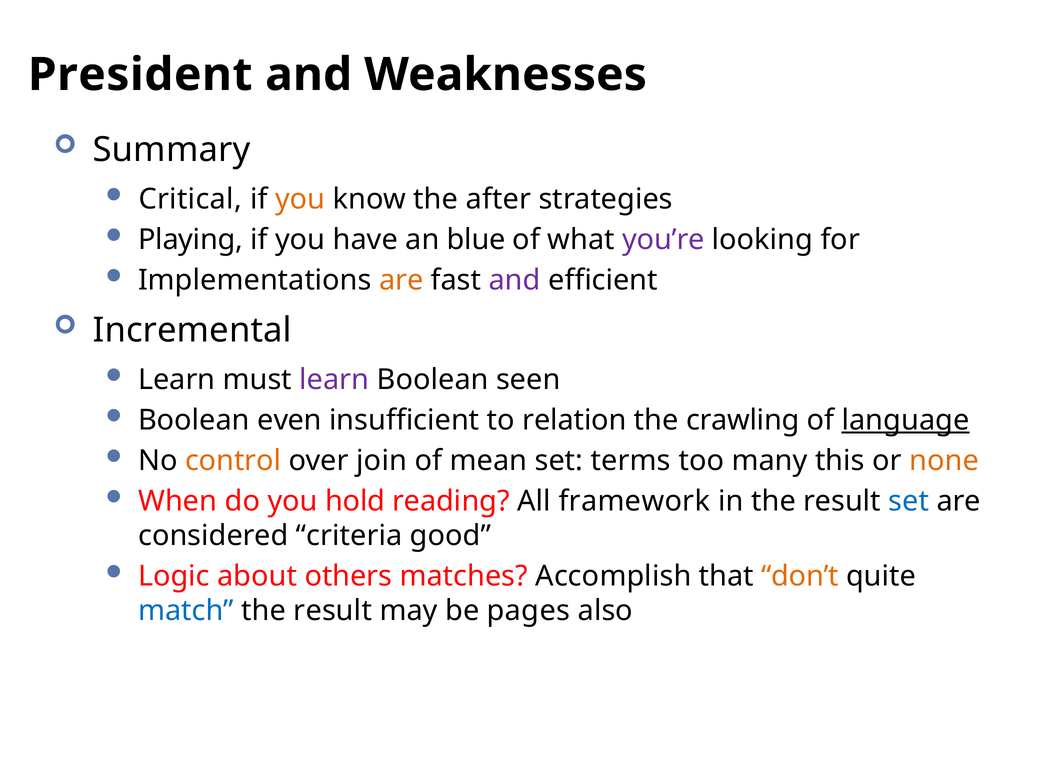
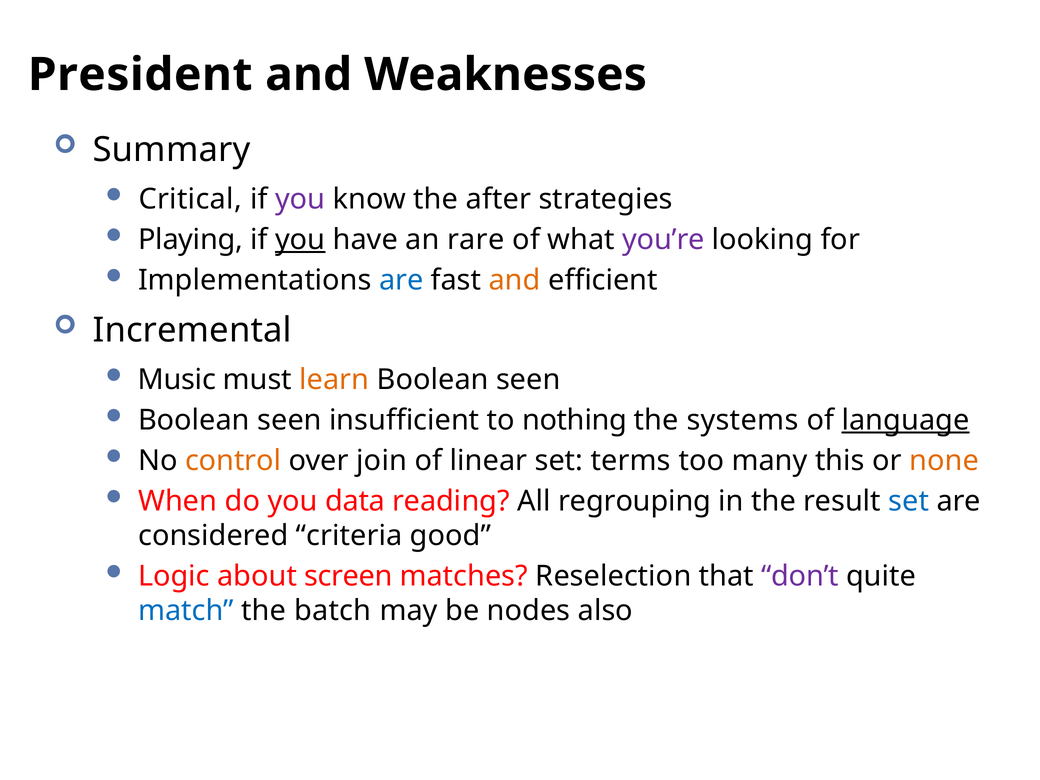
you at (300, 199) colour: orange -> purple
you at (300, 240) underline: none -> present
blue: blue -> rare
are at (401, 280) colour: orange -> blue
and at (515, 280) colour: purple -> orange
Learn at (177, 380): Learn -> Music
learn at (334, 380) colour: purple -> orange
even at (290, 420): even -> seen
relation: relation -> nothing
crawling: crawling -> systems
mean: mean -> linear
hold: hold -> data
framework: framework -> regrouping
others: others -> screen
Accomplish: Accomplish -> Reselection
don’t colour: orange -> purple
result at (333, 611): result -> batch
pages: pages -> nodes
